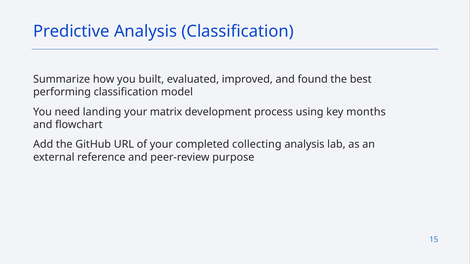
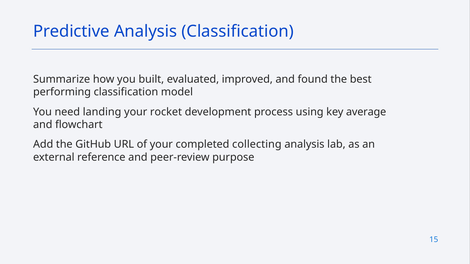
matrix: matrix -> rocket
months: months -> average
